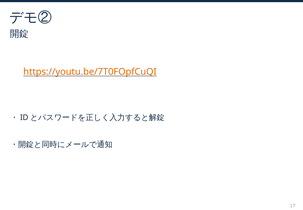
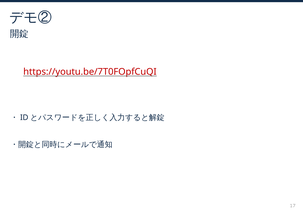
https://youtu.be/7T0FOpfCuQI colour: orange -> red
